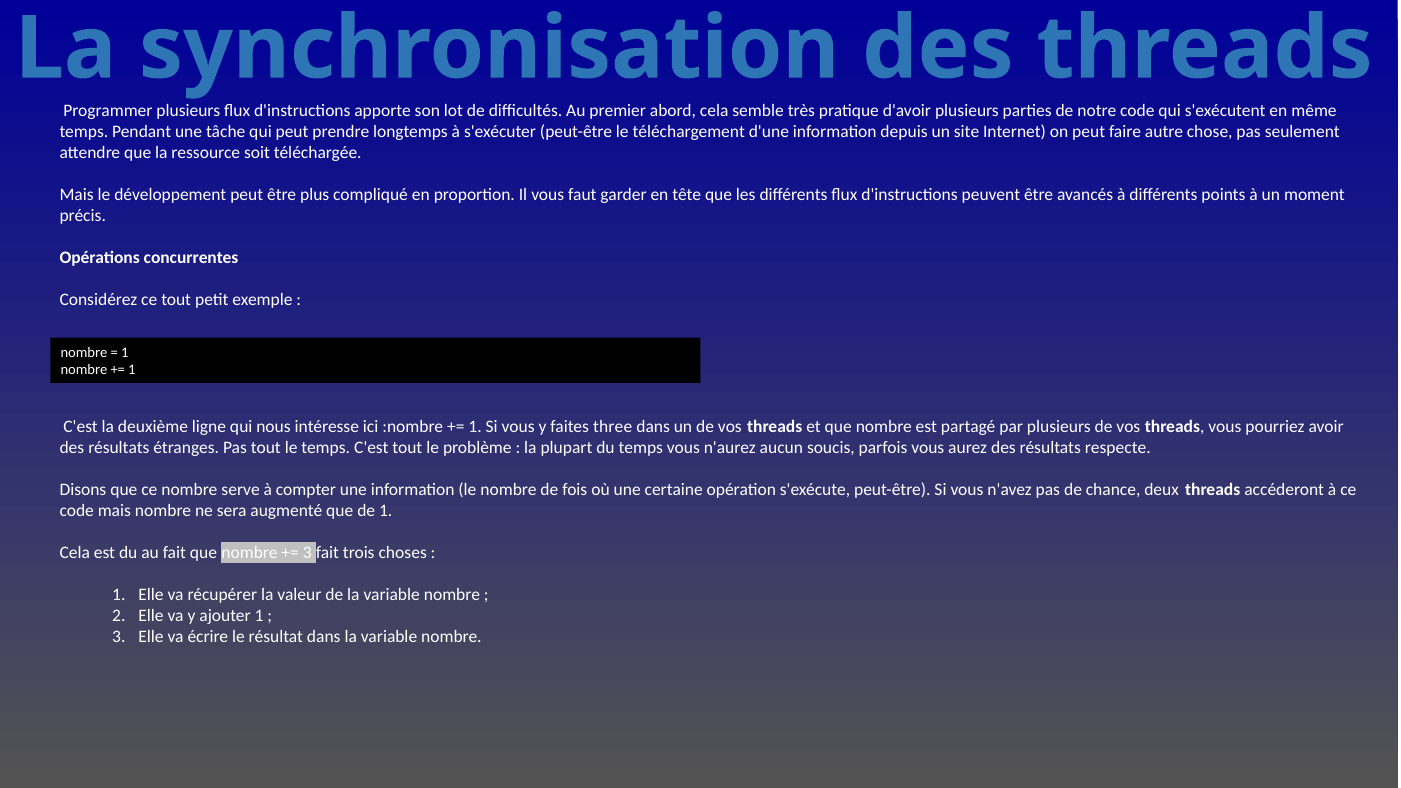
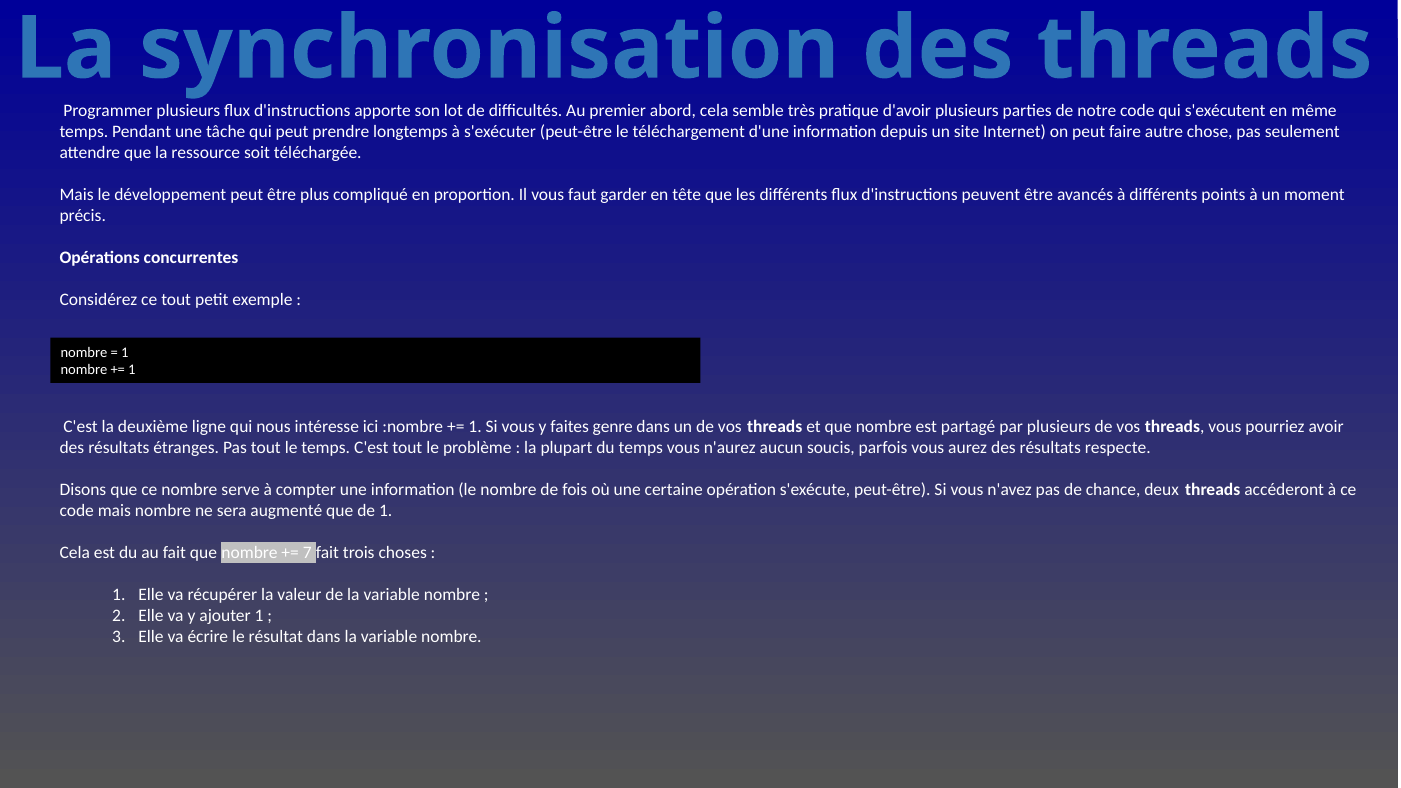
three: three -> genre
3 at (307, 553): 3 -> 7
